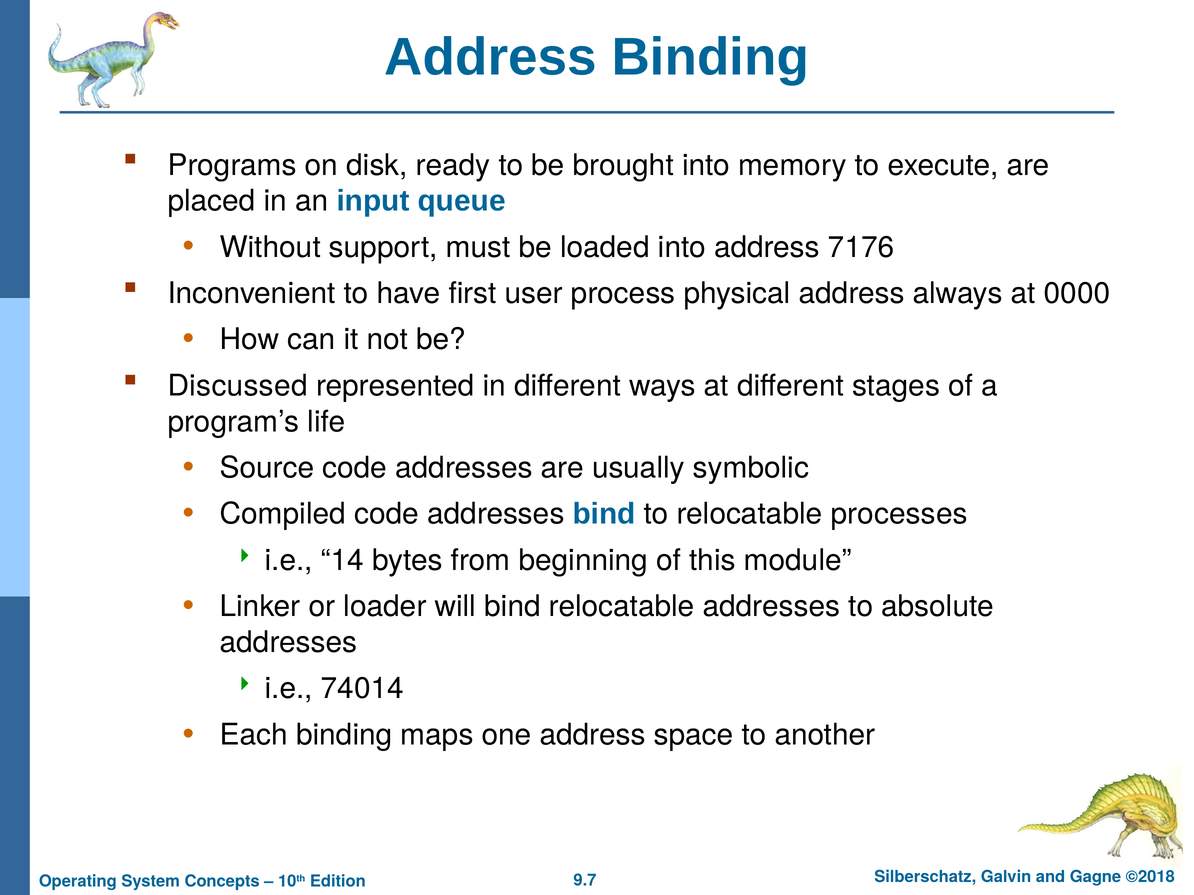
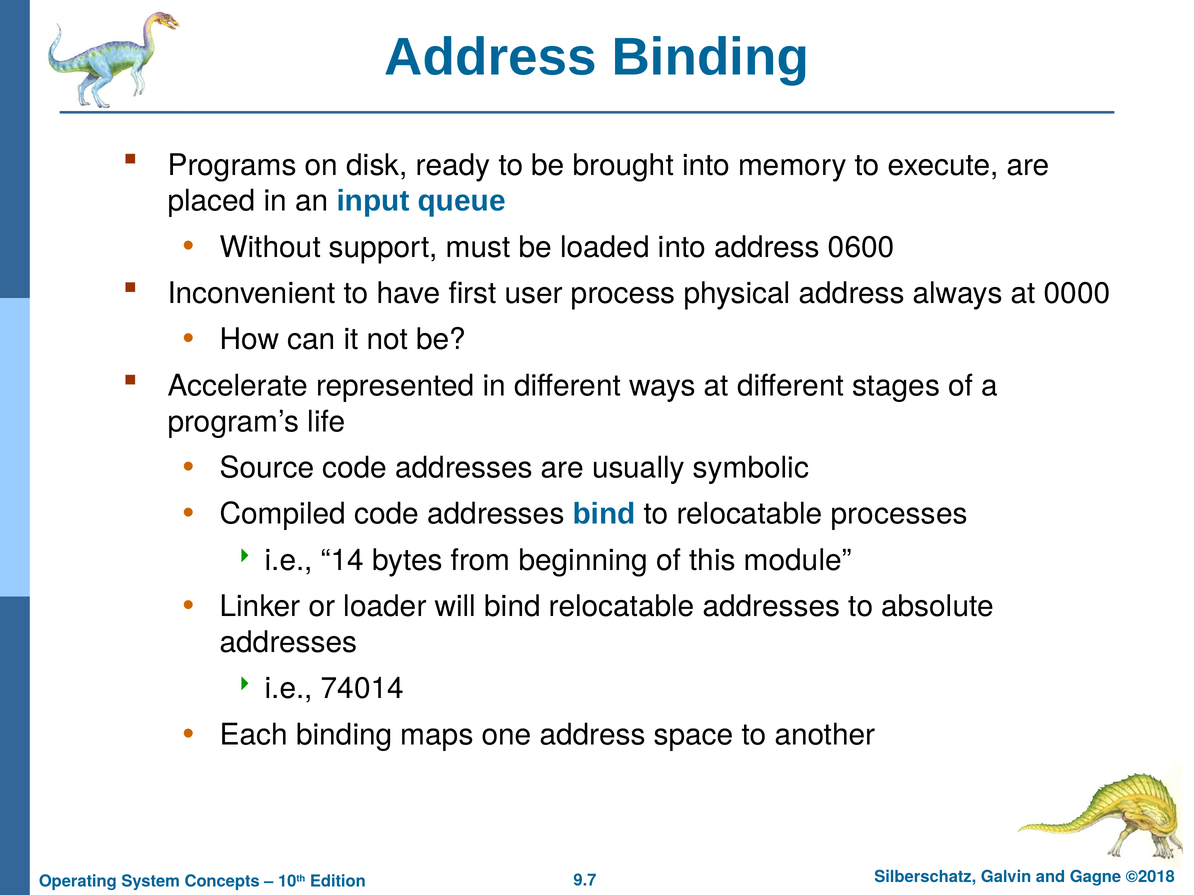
7176: 7176 -> 0600
Discussed: Discussed -> Accelerate
